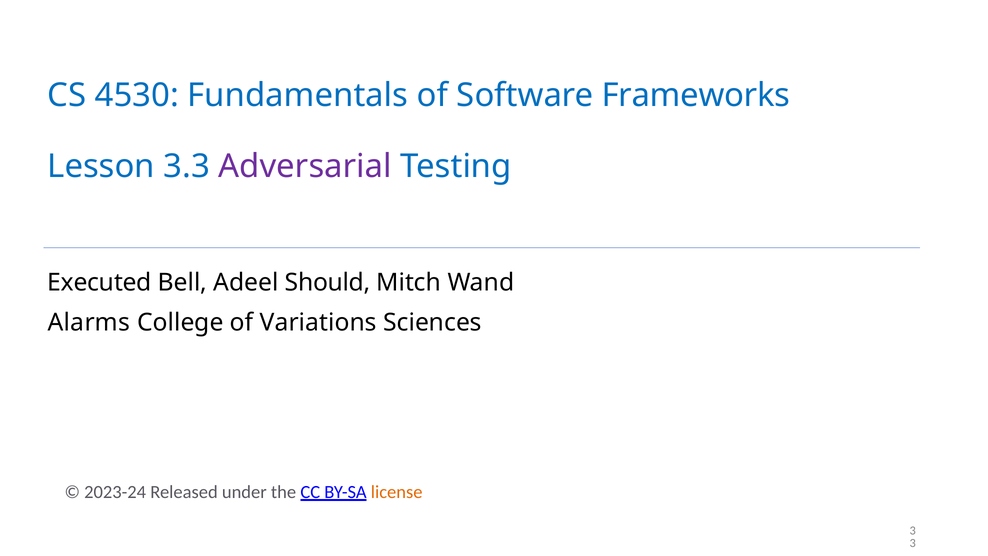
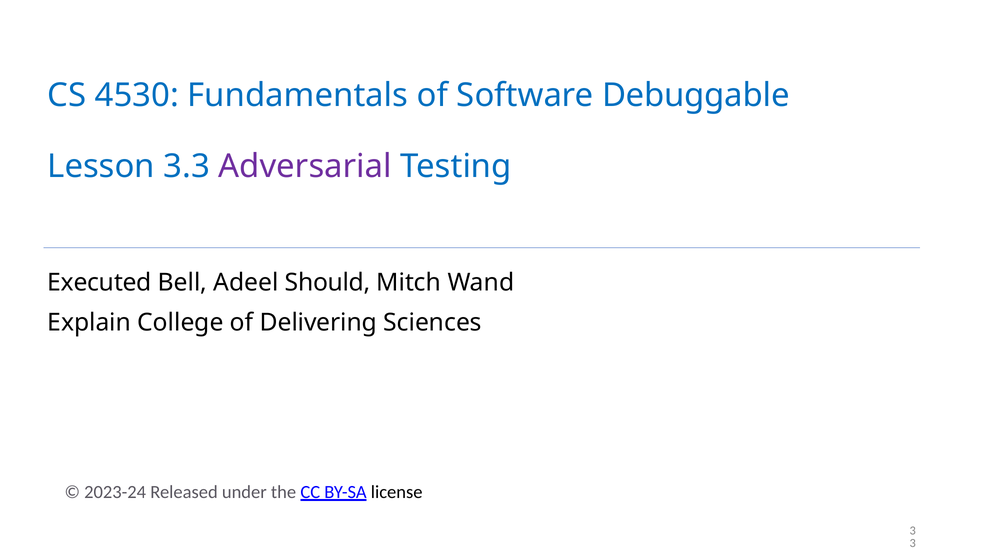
Frameworks: Frameworks -> Debuggable
Alarms: Alarms -> Explain
Variations: Variations -> Delivering
license colour: orange -> black
